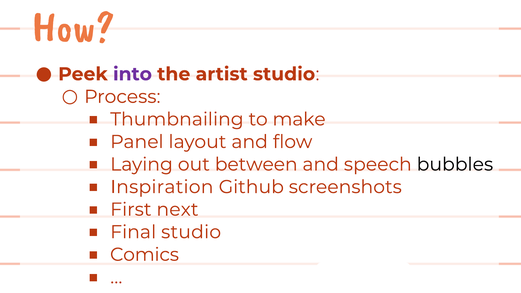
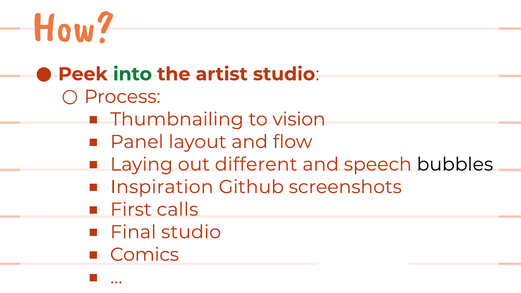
into colour: purple -> green
make: make -> vision
between: between -> different
next: next -> calls
